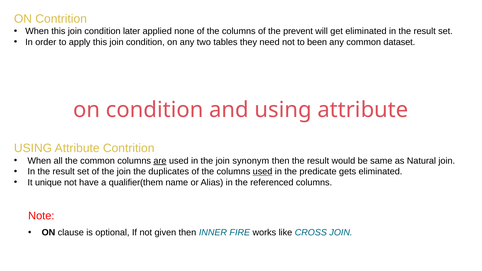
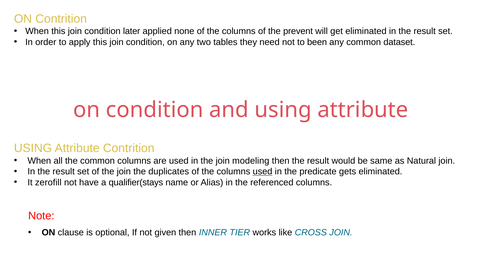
are underline: present -> none
synonym: synonym -> modeling
unique: unique -> zerofill
qualifier(them: qualifier(them -> qualifier(stays
FIRE: FIRE -> TIER
